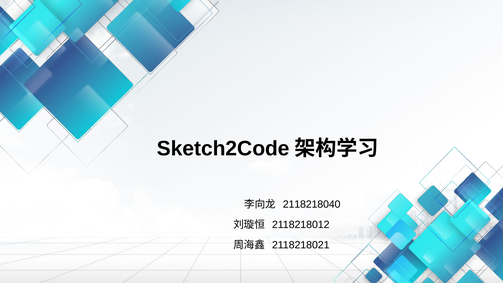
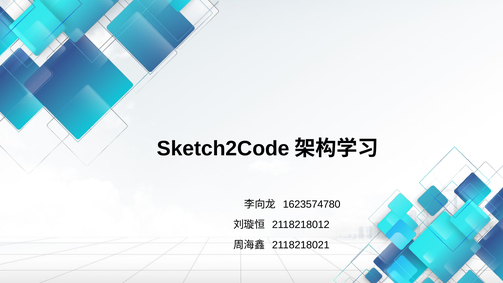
2118218040: 2118218040 -> 1623574780
